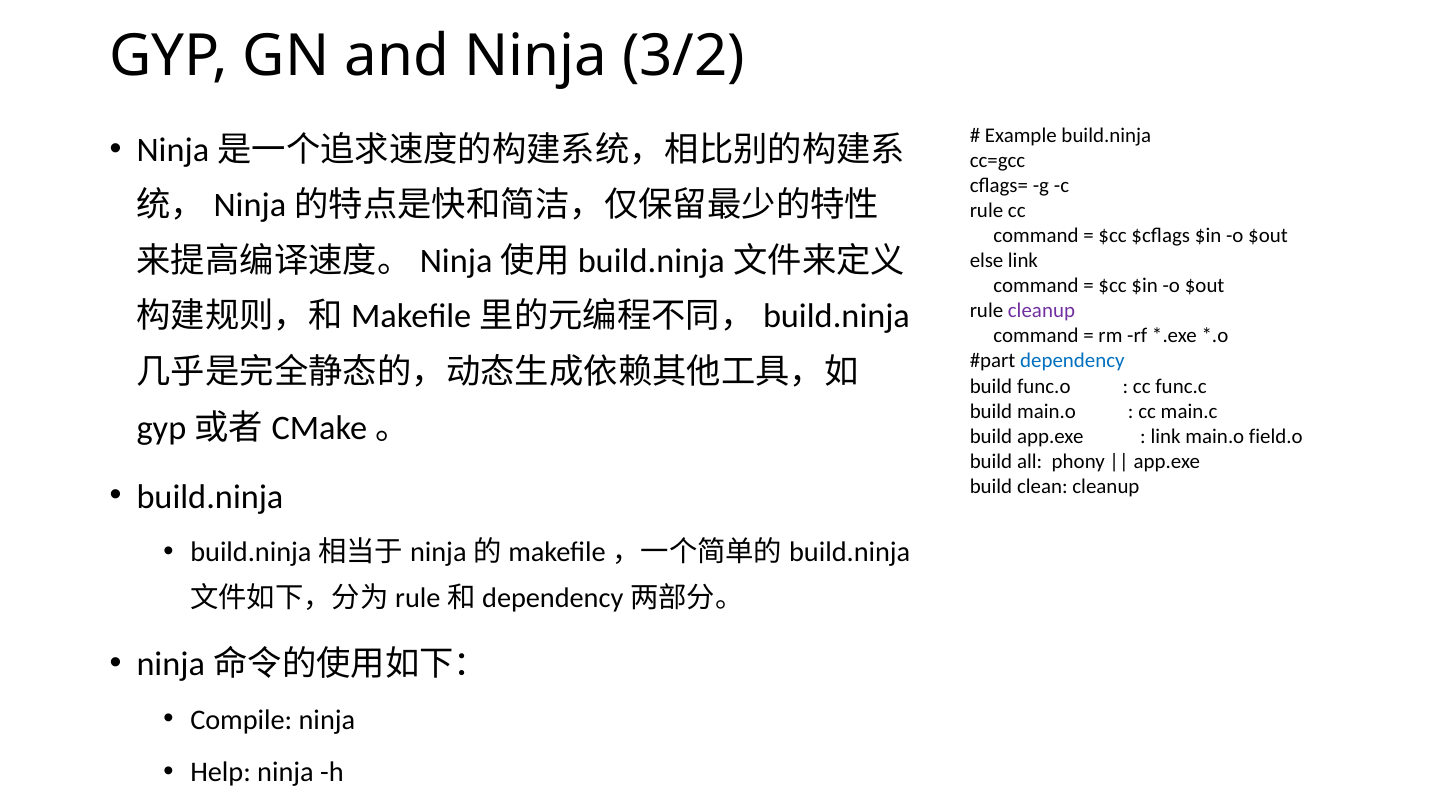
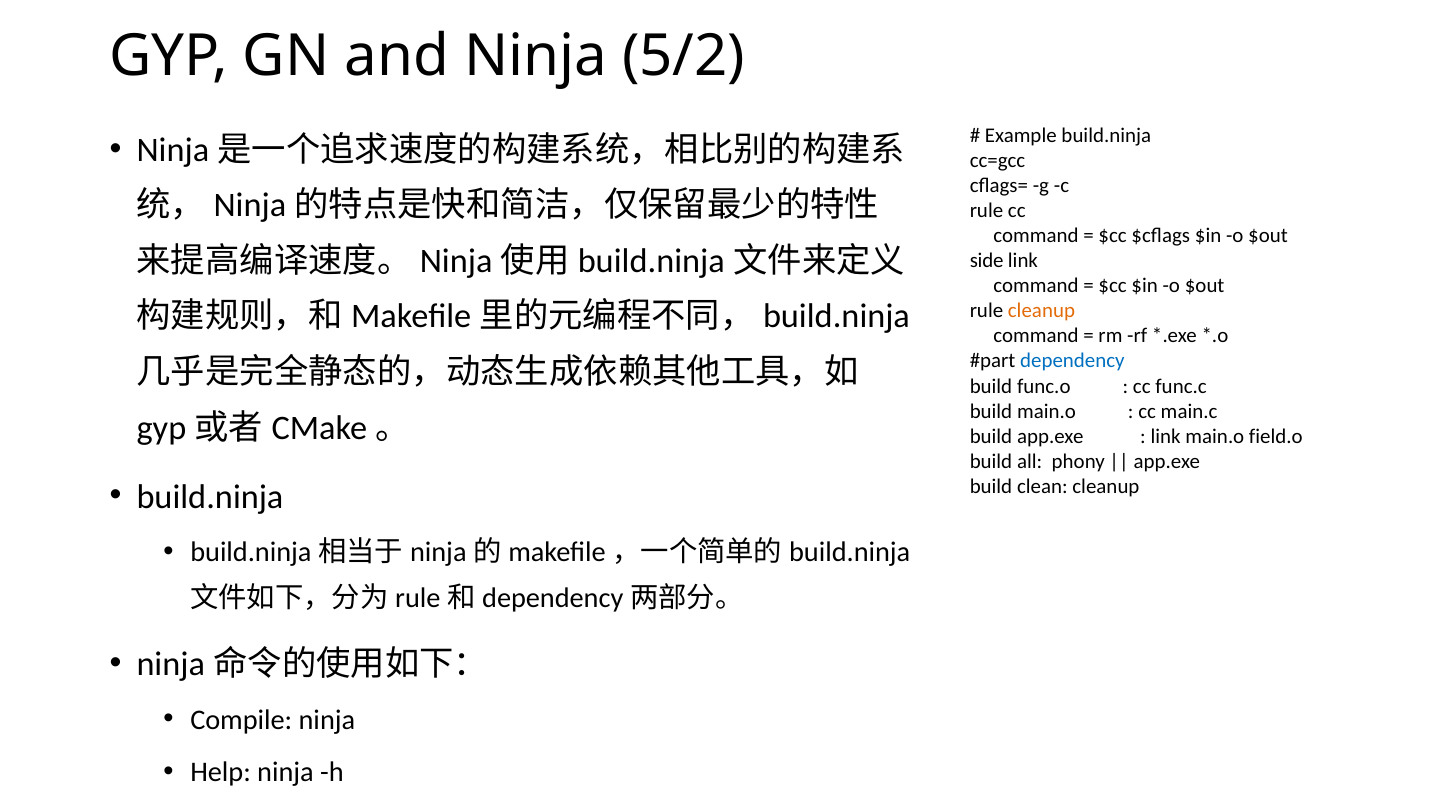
3/2: 3/2 -> 5/2
else: else -> side
cleanup at (1041, 311) colour: purple -> orange
